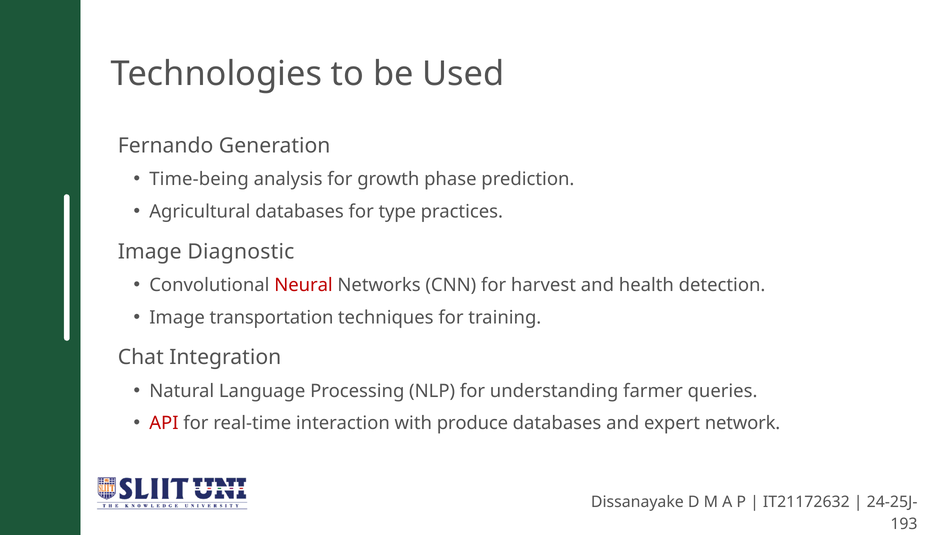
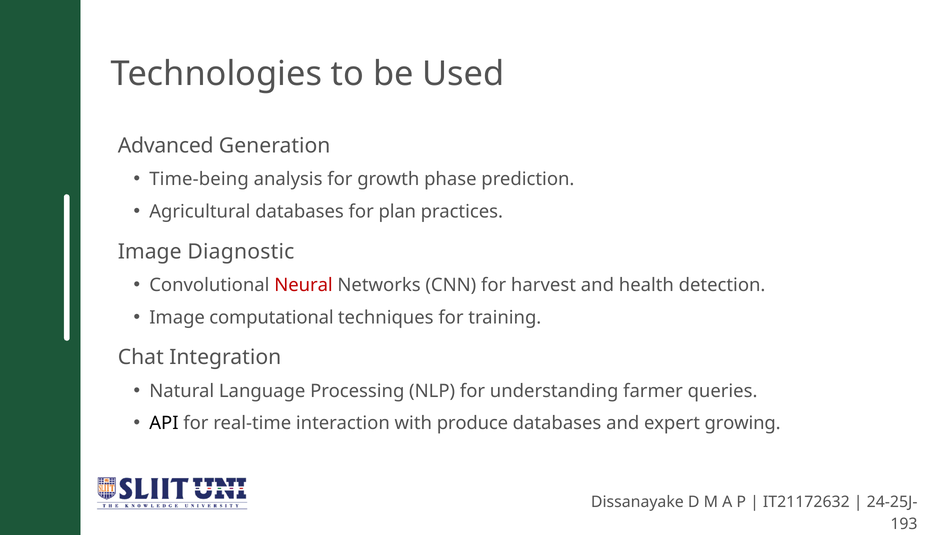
Fernando: Fernando -> Advanced
type: type -> plan
transportation: transportation -> computational
API colour: red -> black
network: network -> growing
